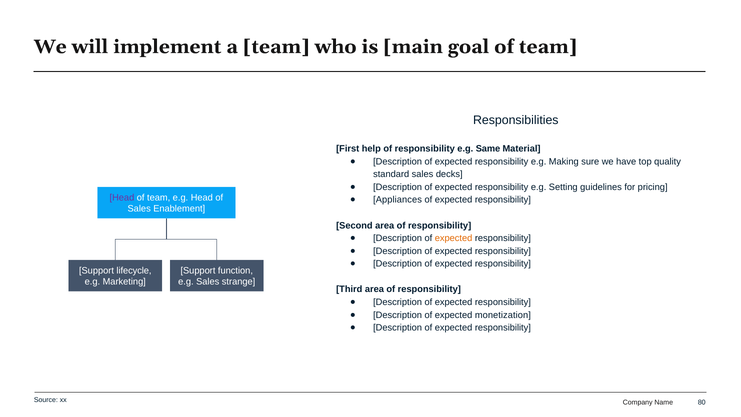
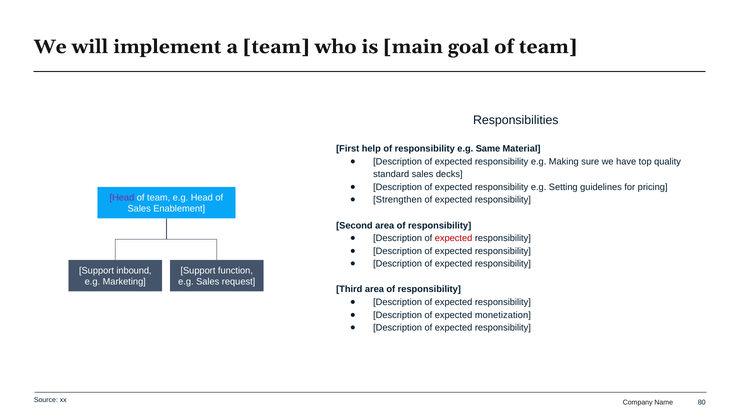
Appliances: Appliances -> Strengthen
expected at (454, 238) colour: orange -> red
lifecycle: lifecycle -> inbound
strange: strange -> request
